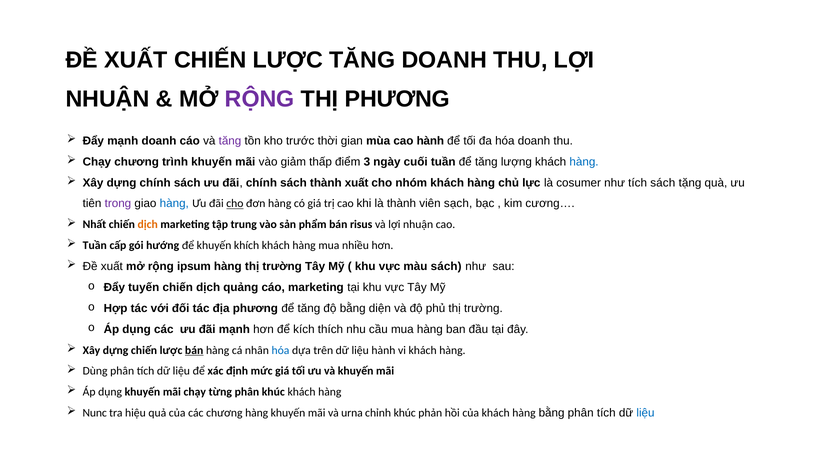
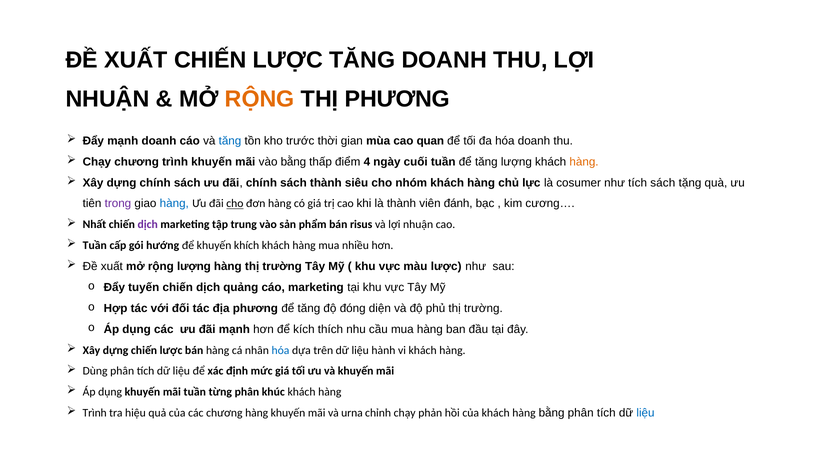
RỘNG at (260, 99) colour: purple -> orange
tăng at (230, 141) colour: purple -> blue
cao hành: hành -> quan
vào giảm: giảm -> bằng
3: 3 -> 4
hàng at (584, 162) colour: blue -> orange
thành xuất: xuất -> siêu
sạch: sạch -> đánh
dịch at (148, 225) colour: orange -> purple
rộng ipsum: ipsum -> lượng
màu sách: sách -> lược
độ bằng: bằng -> đóng
bán at (194, 350) underline: present -> none
mãi chạy: chạy -> tuần
Nunc at (95, 413): Nunc -> Trình
chỉnh khúc: khúc -> chạy
